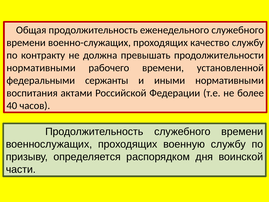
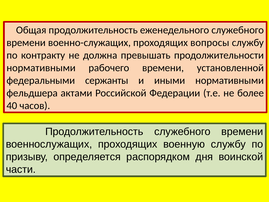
качество: качество -> вопросы
воспитания: воспитания -> фельдшера
